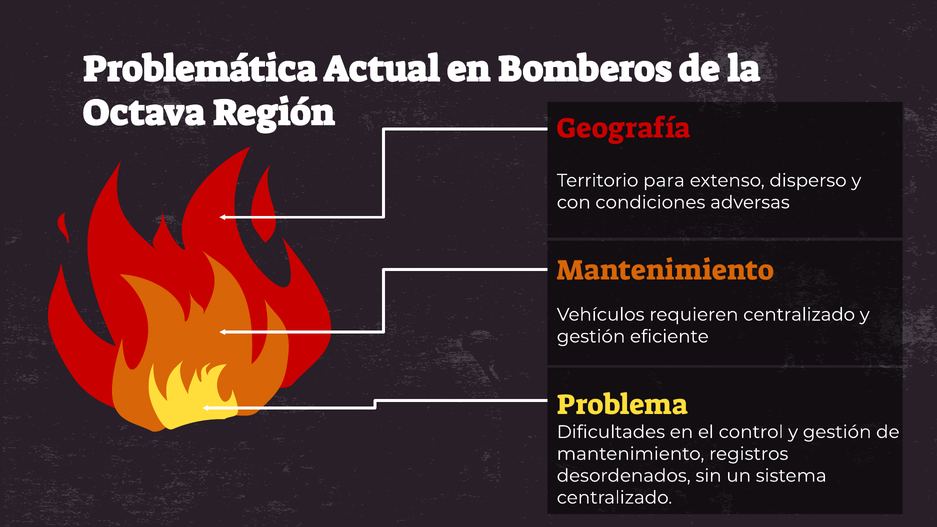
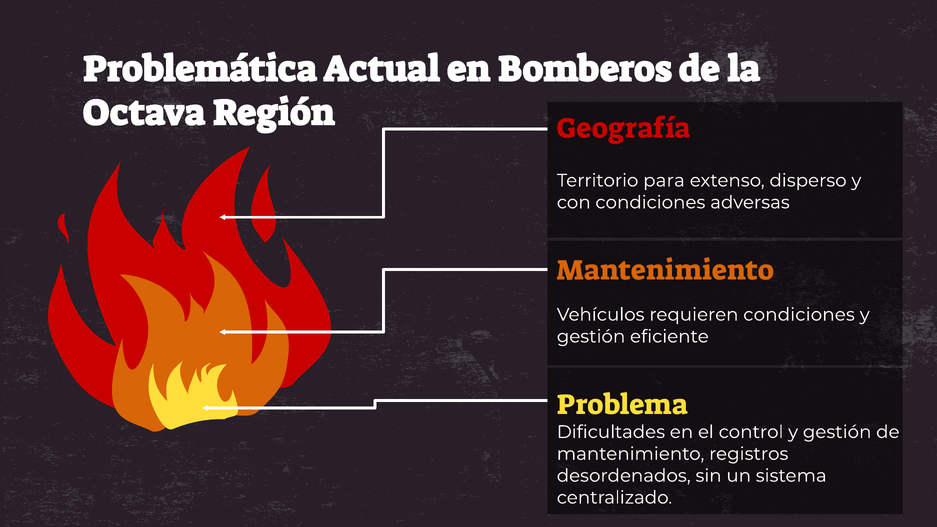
requieren centralizado: centralizado -> condiciones
